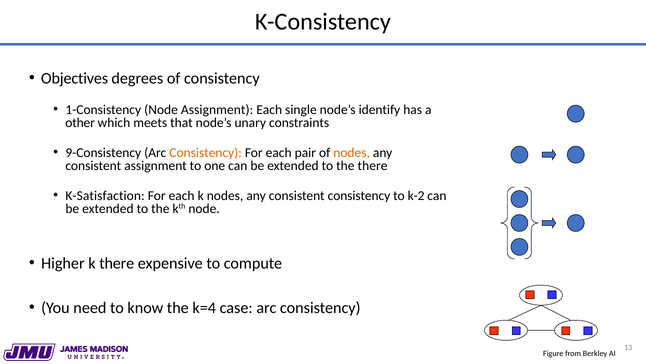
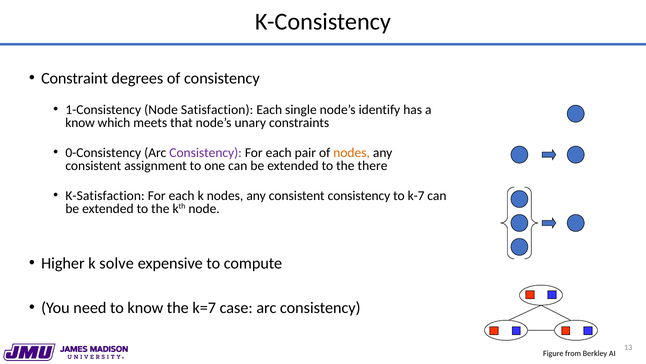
Objectives: Objectives -> Constraint
Node Assignment: Assignment -> Satisfaction
other at (80, 122): other -> know
9-Consistency: 9-Consistency -> 0-Consistency
Consistency at (206, 152) colour: orange -> purple
k-2: k-2 -> k-7
k there: there -> solve
k=4: k=4 -> k=7
